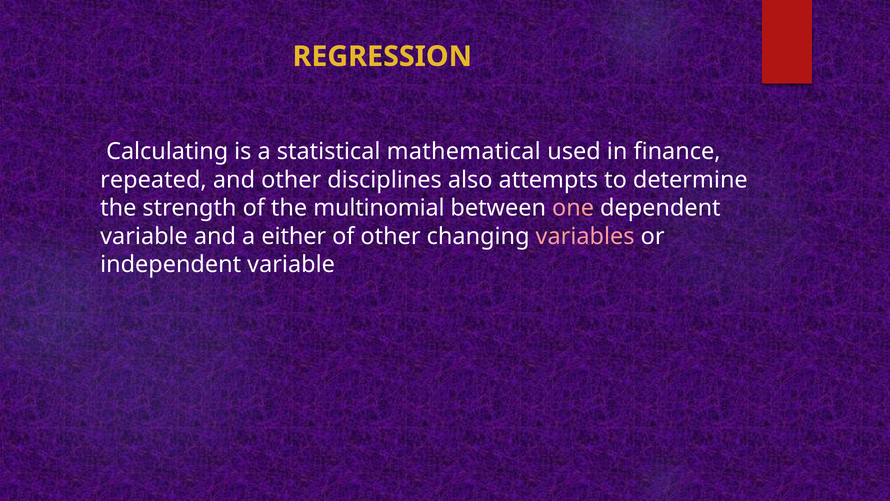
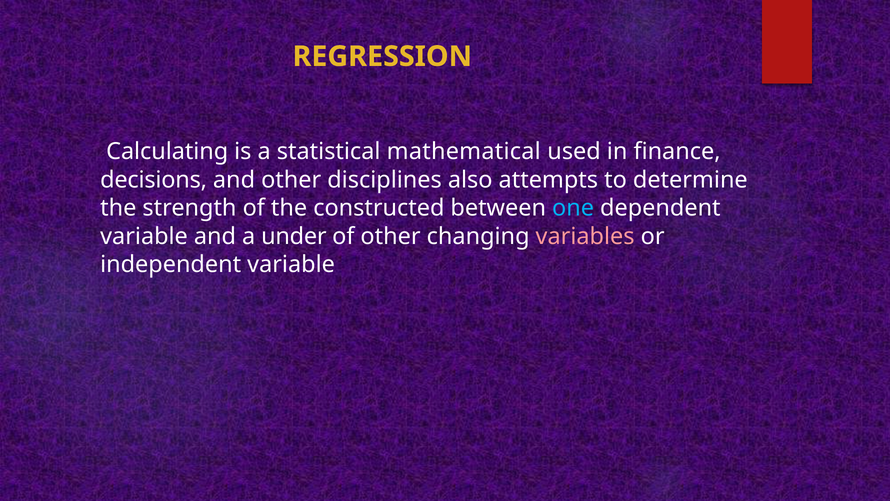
repeated: repeated -> decisions
multinomial: multinomial -> constructed
one colour: pink -> light blue
either: either -> under
